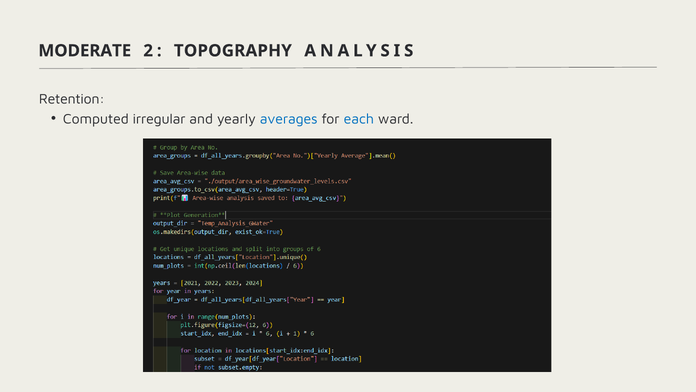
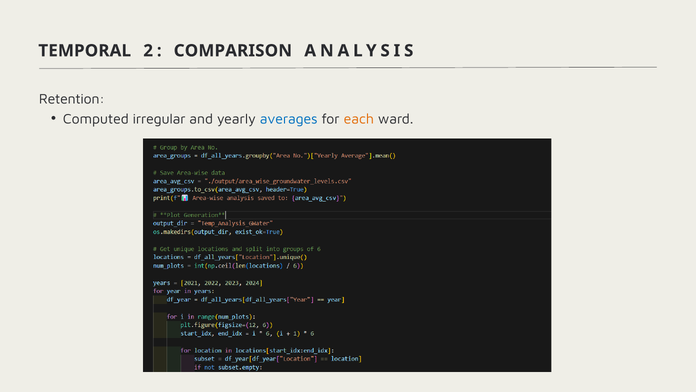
MODERATE: MODERATE -> TEMPORAL
TOPOGRAPHY: TOPOGRAPHY -> COMPARISON
each colour: blue -> orange
